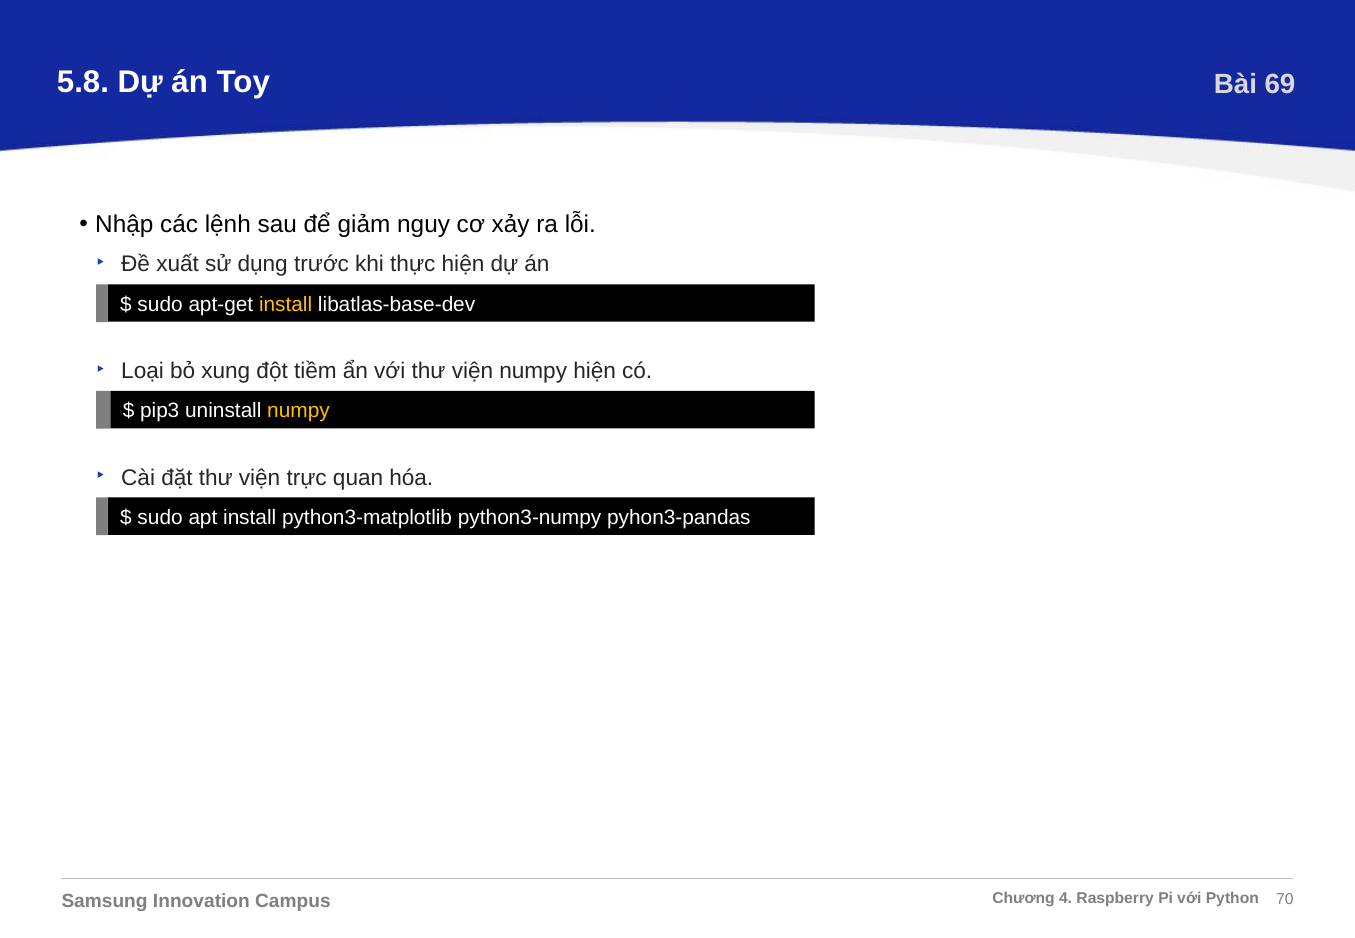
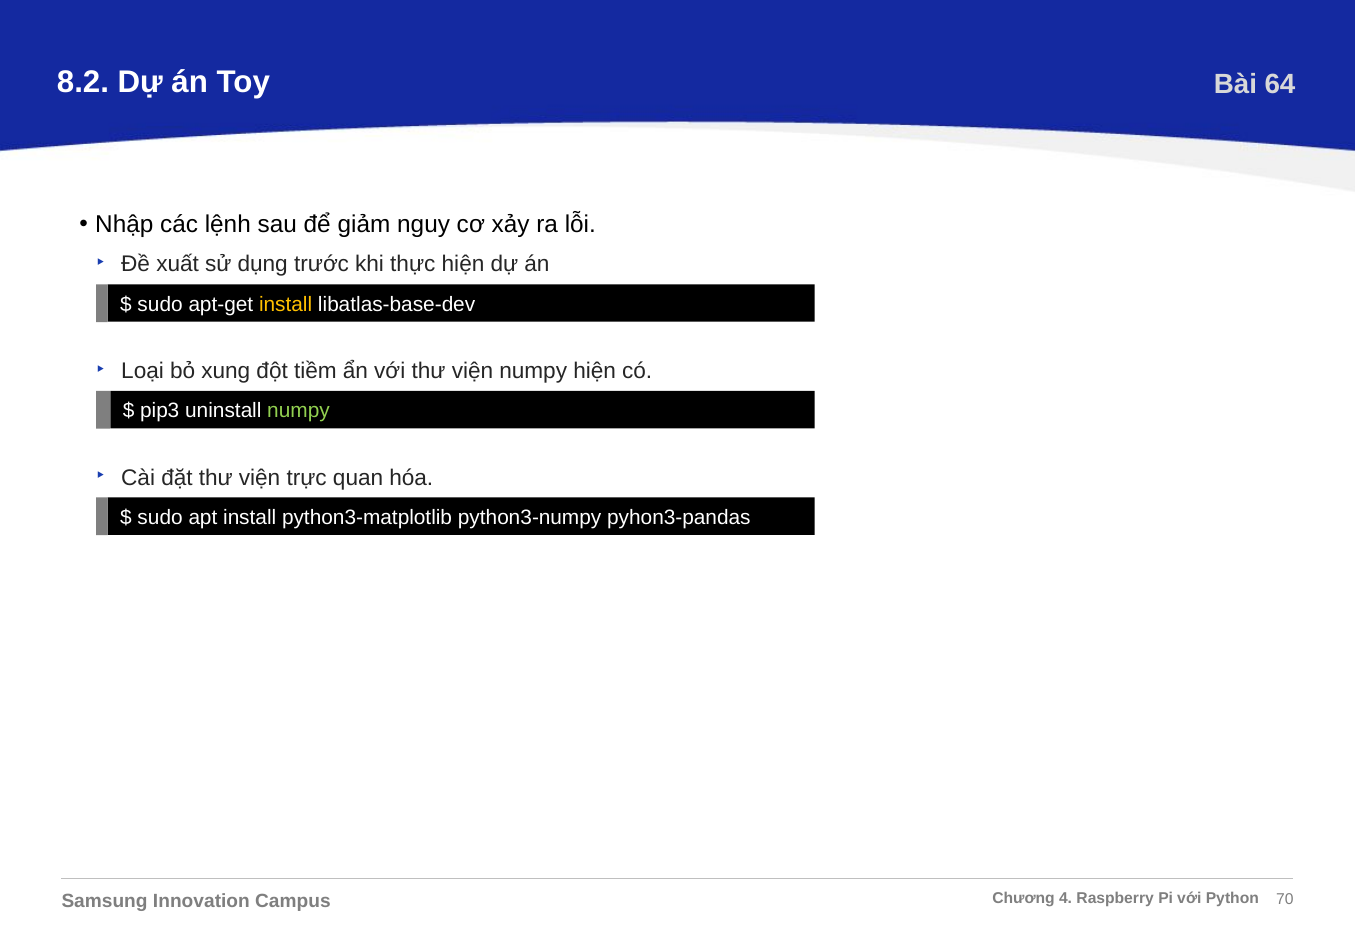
5.8: 5.8 -> 8.2
69: 69 -> 64
numpy at (299, 411) colour: yellow -> light green
